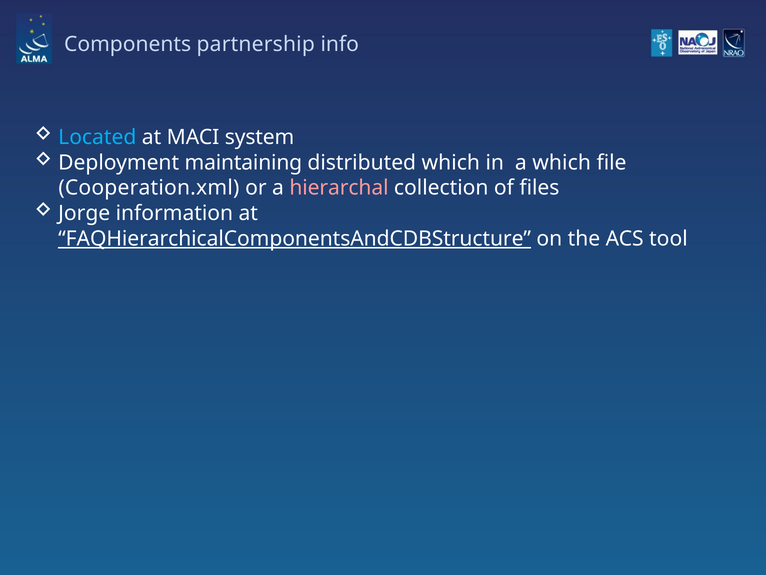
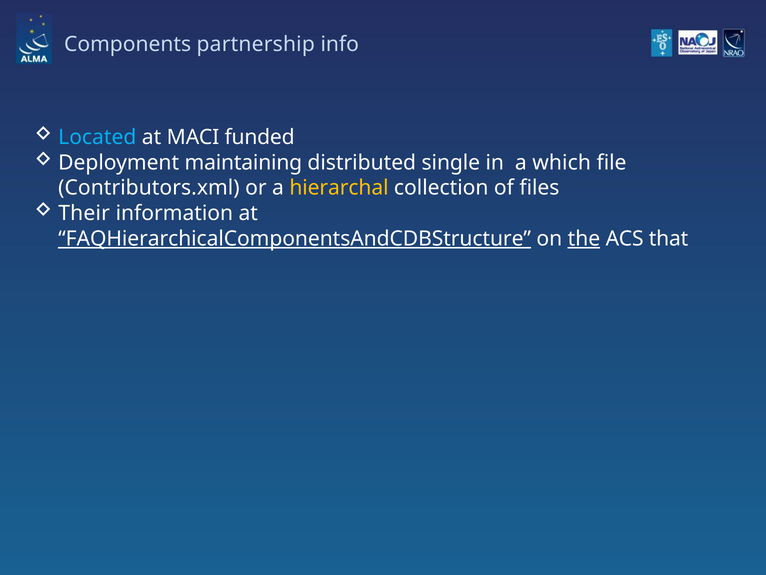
system: system -> funded
distributed which: which -> single
Cooperation.xml: Cooperation.xml -> Contributors.xml
hierarchal colour: pink -> yellow
Jorge: Jorge -> Their
the underline: none -> present
tool: tool -> that
